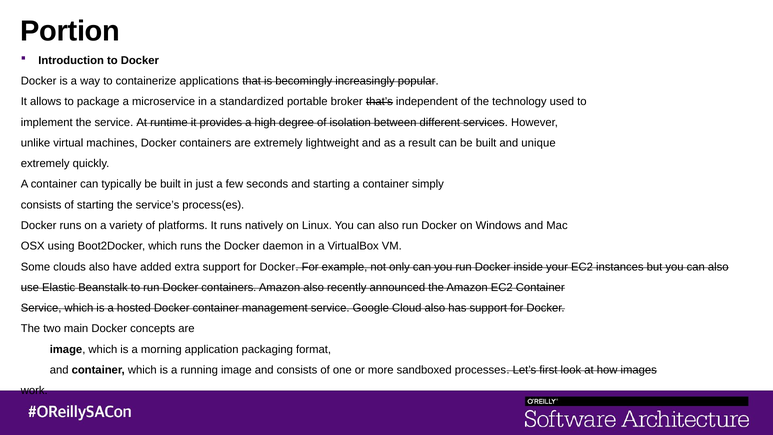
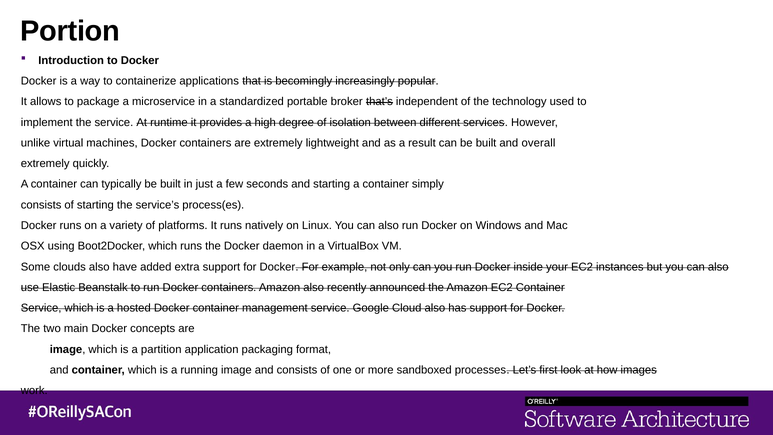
unique: unique -> overall
morning: morning -> partition
